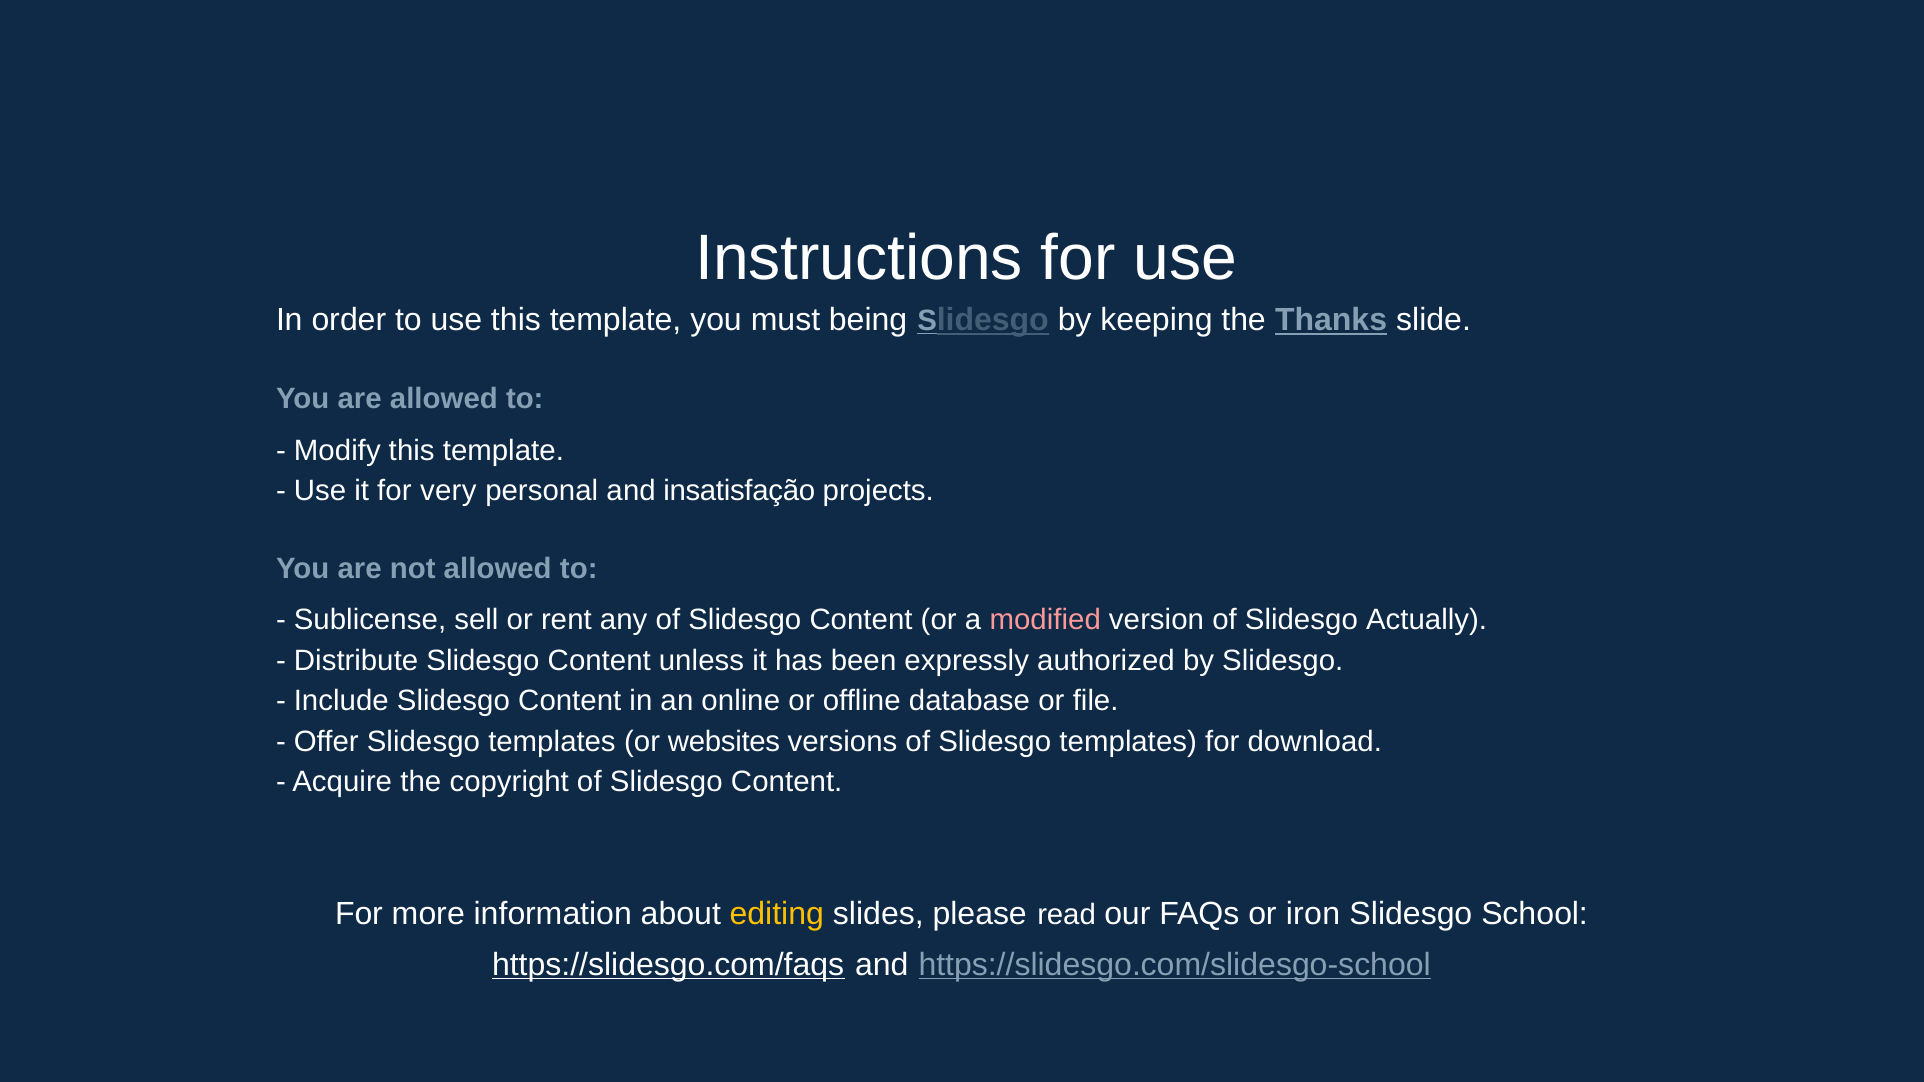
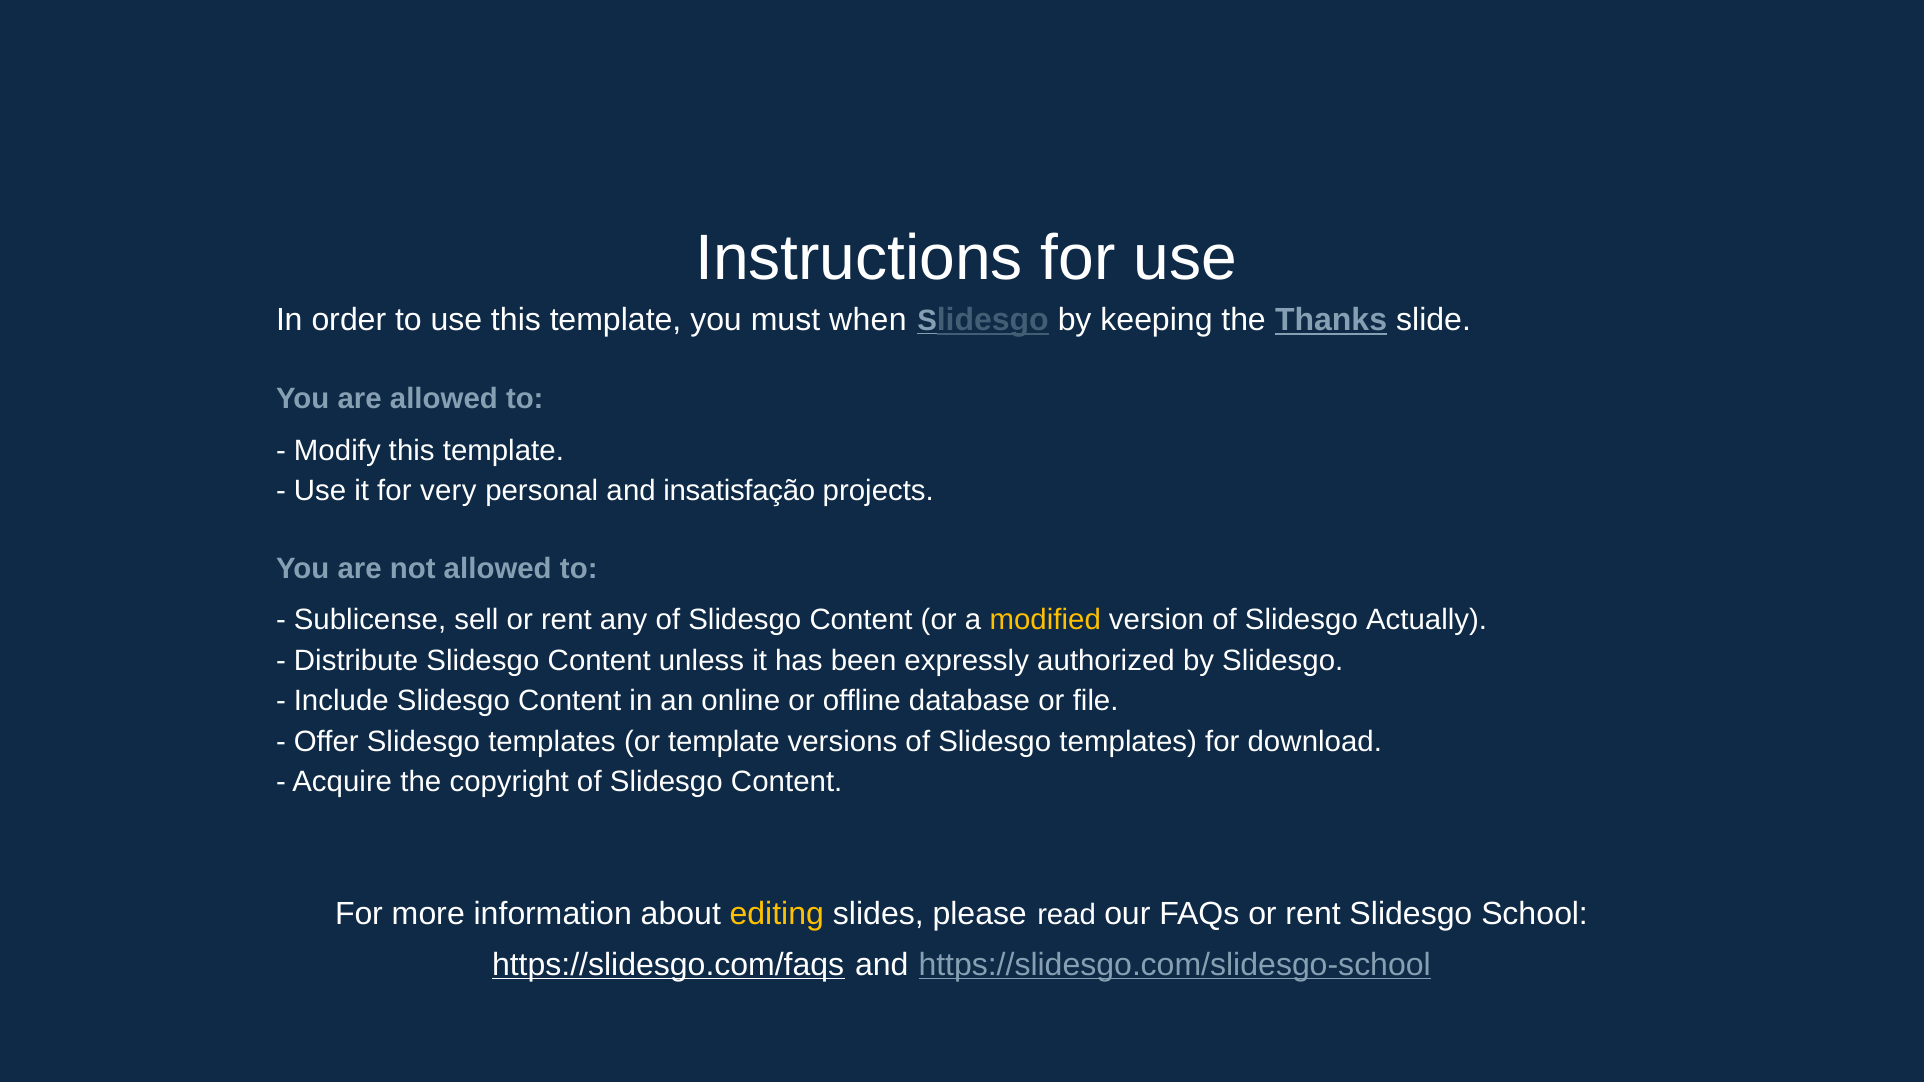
being: being -> when
modified colour: pink -> yellow
or websites: websites -> template
FAQs or iron: iron -> rent
